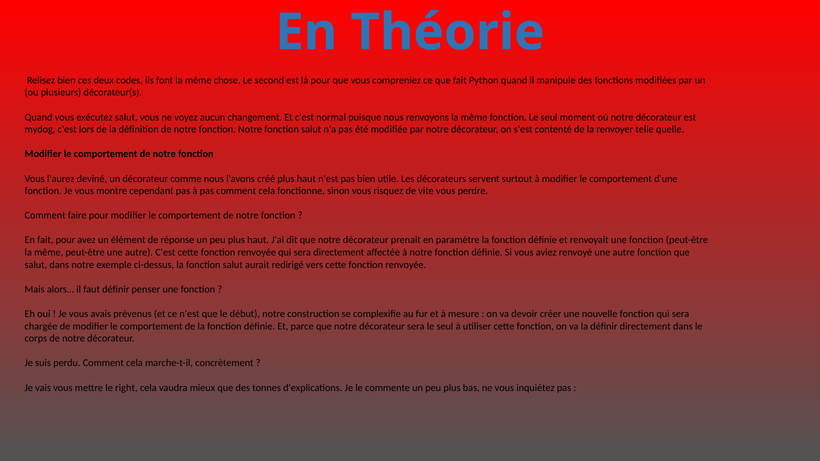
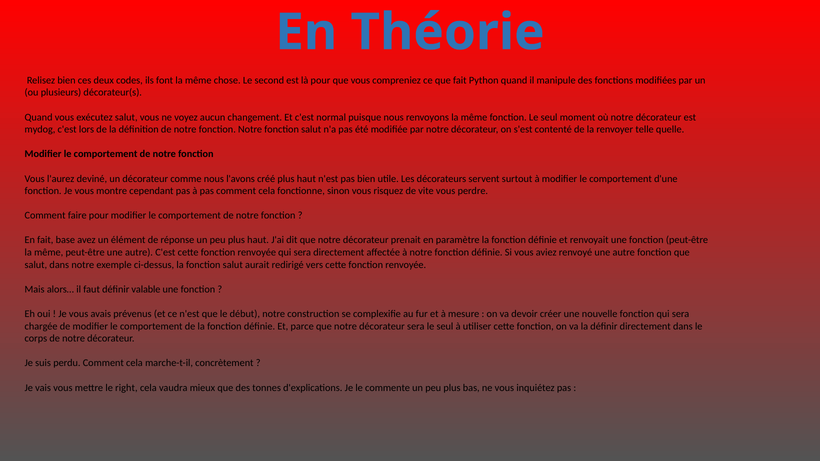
fait pour: pour -> base
penser: penser -> valable
